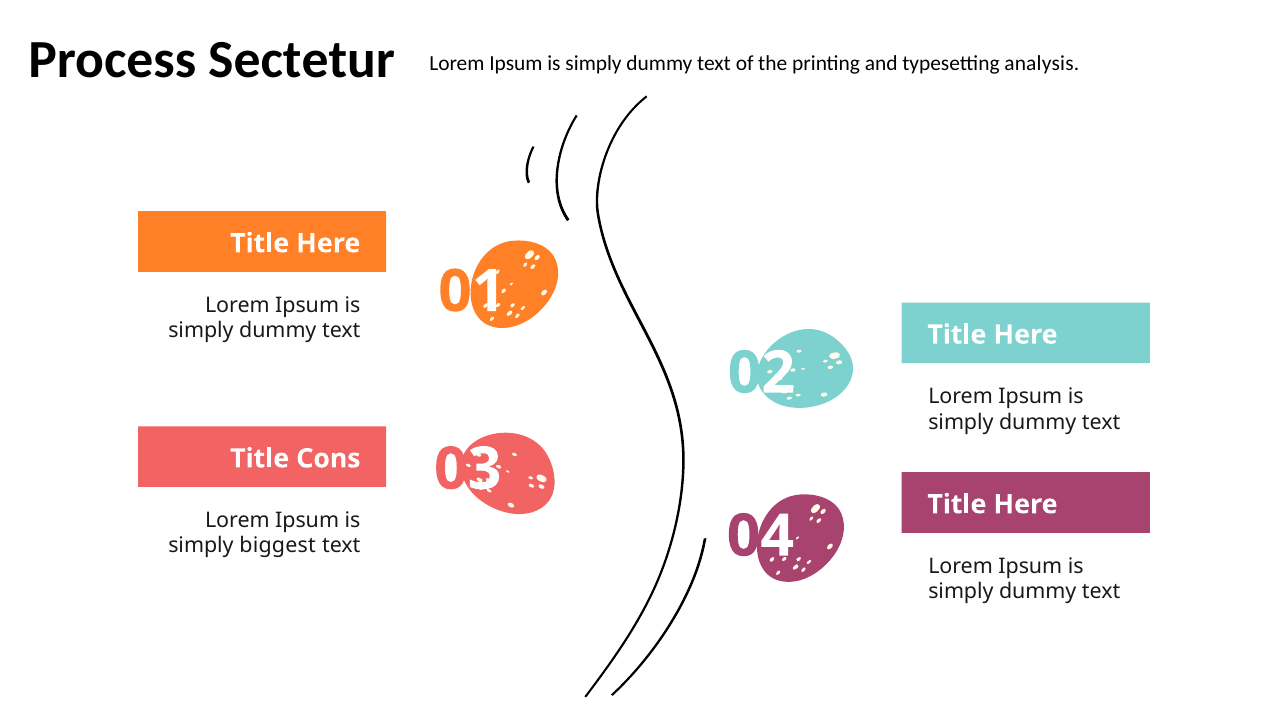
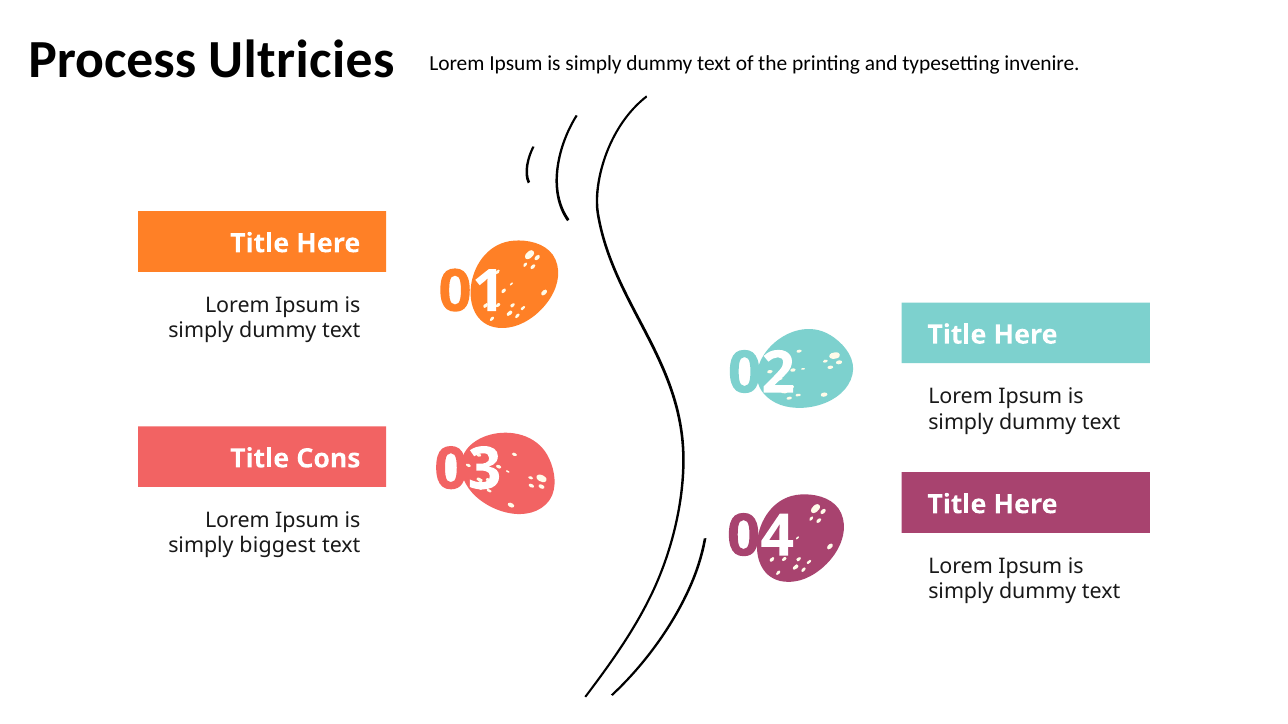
Sectetur: Sectetur -> Ultricies
analysis: analysis -> invenire
